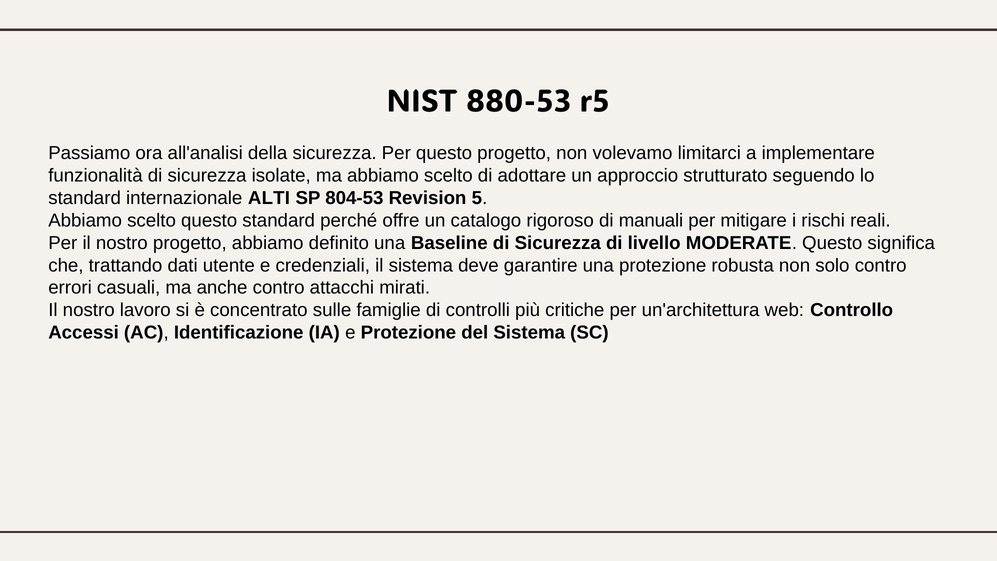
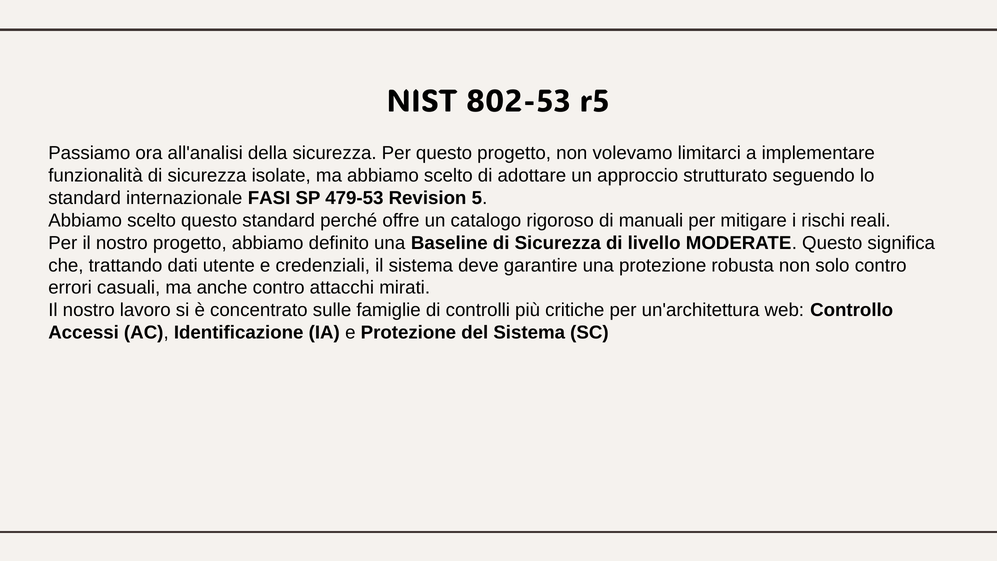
880-53: 880-53 -> 802-53
ALTI: ALTI -> FASI
804-53: 804-53 -> 479-53
